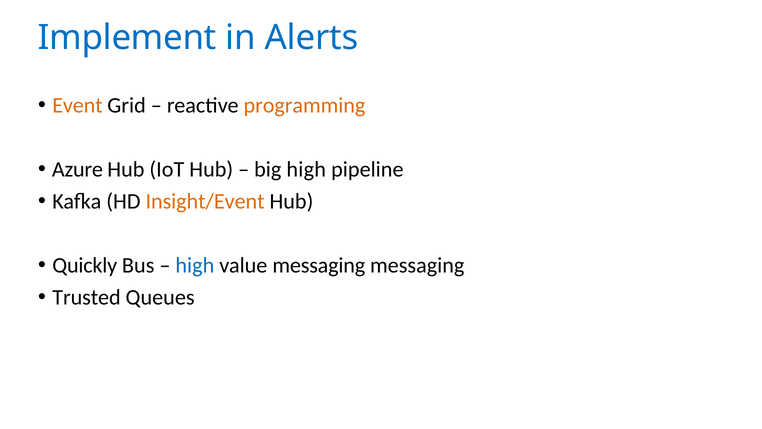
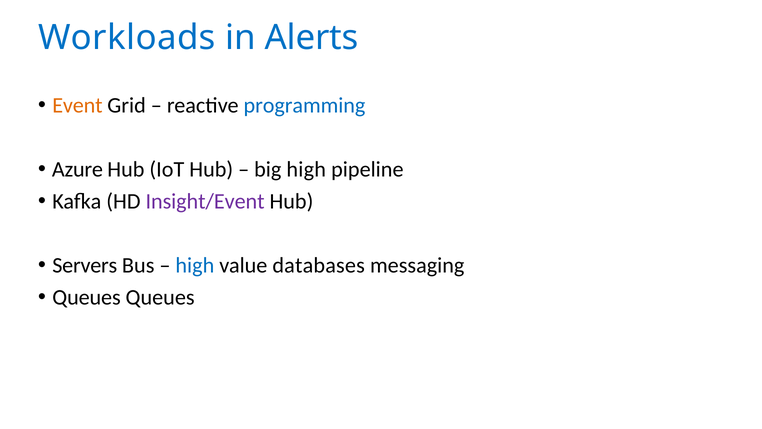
Implement: Implement -> Workloads
programming colour: orange -> blue
Insight/Event colour: orange -> purple
Quickly: Quickly -> Servers
value messaging: messaging -> databases
Trusted at (87, 297): Trusted -> Queues
